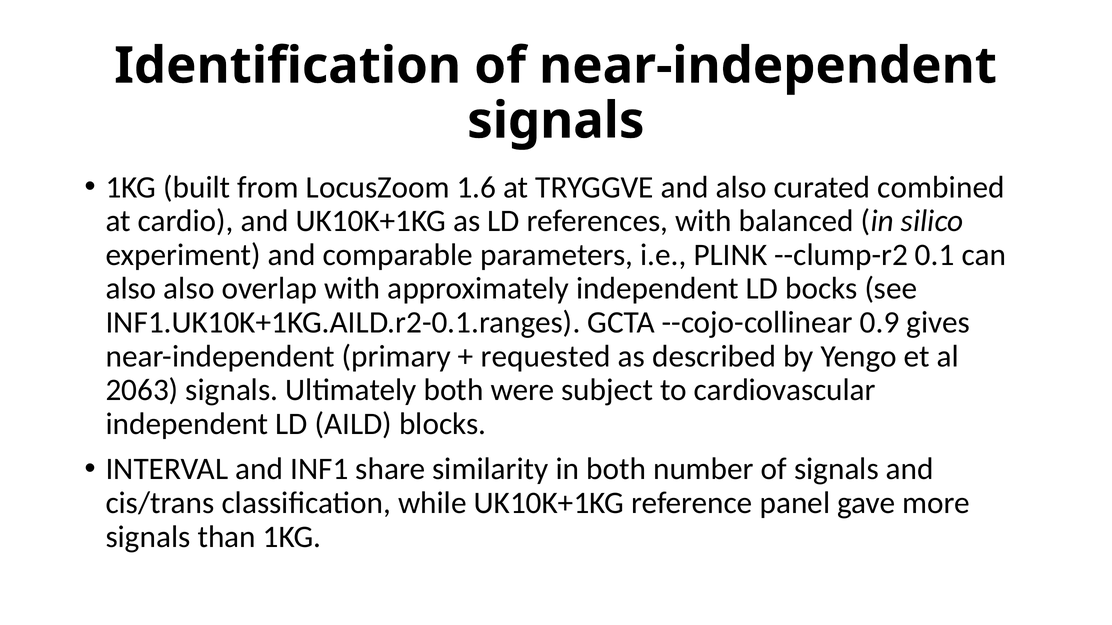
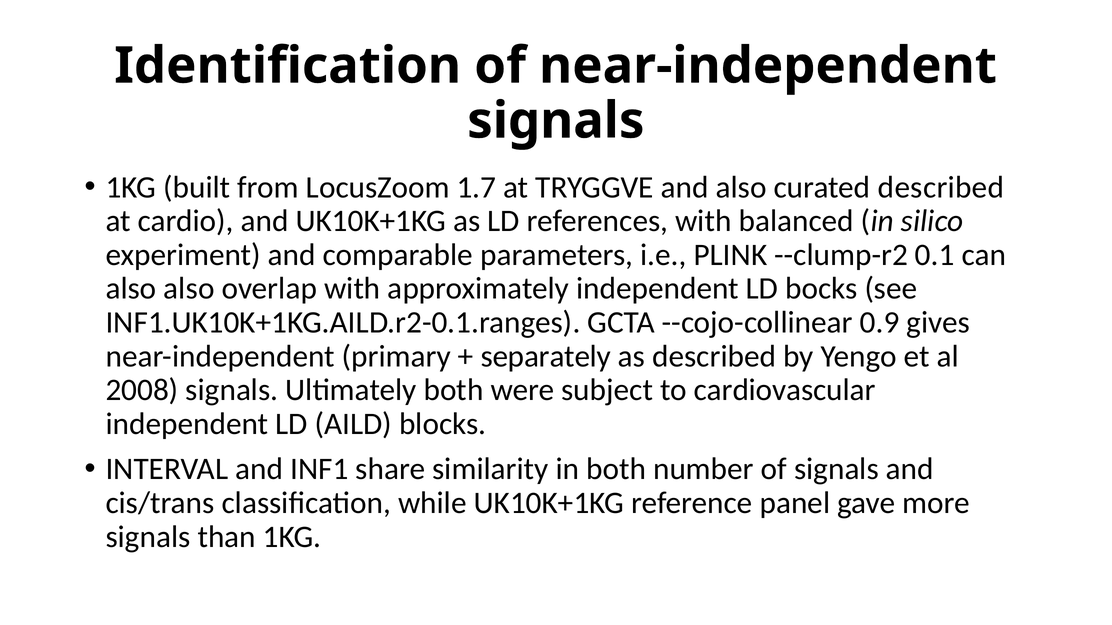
1.6: 1.6 -> 1.7
curated combined: combined -> described
requested: requested -> separately
2063: 2063 -> 2008
